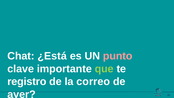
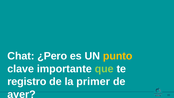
¿Está: ¿Está -> ¿Pero
punto colour: pink -> yellow
correo: correo -> primer
